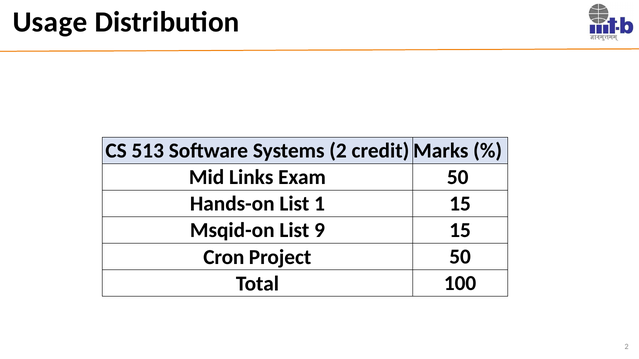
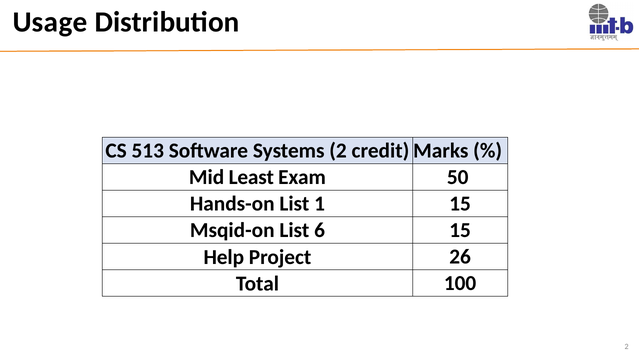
Links: Links -> Least
9: 9 -> 6
Cron: Cron -> Help
Project 50: 50 -> 26
